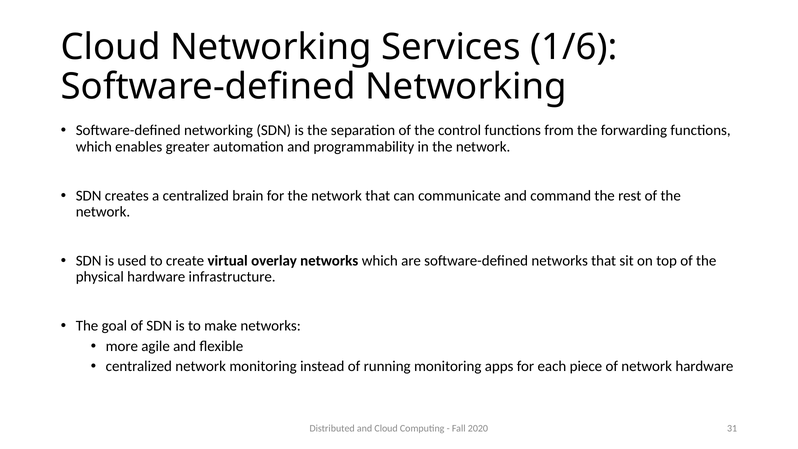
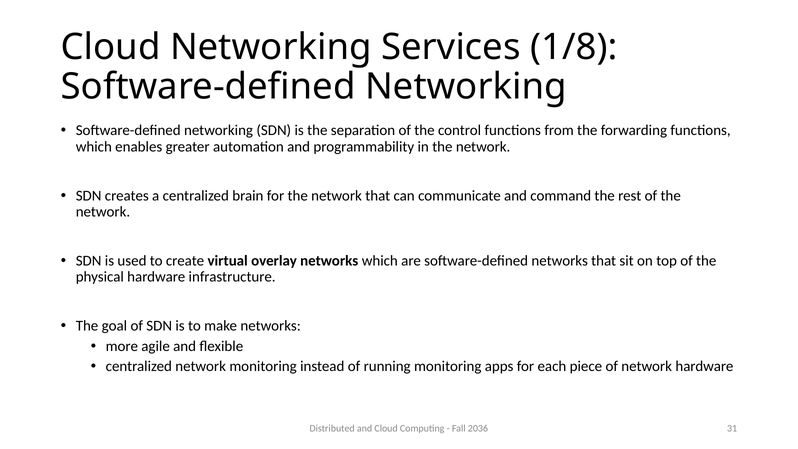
1/6: 1/6 -> 1/8
2020: 2020 -> 2036
